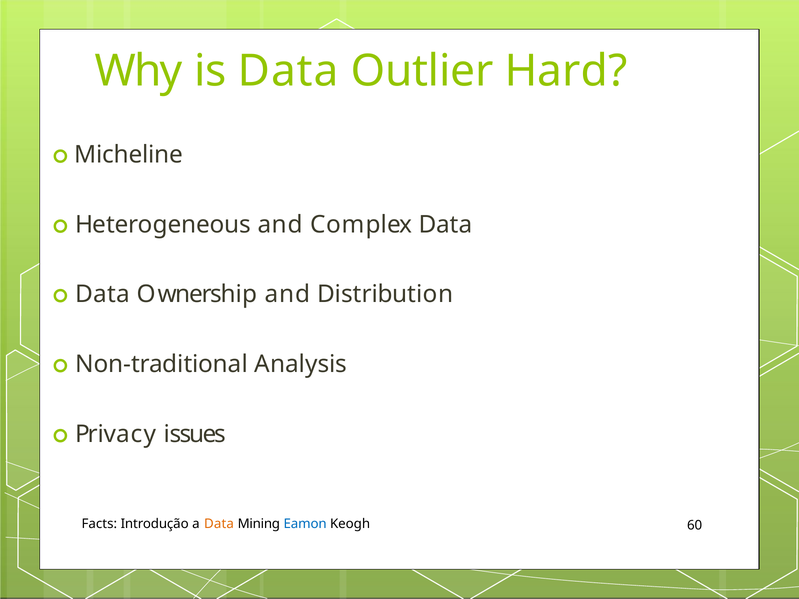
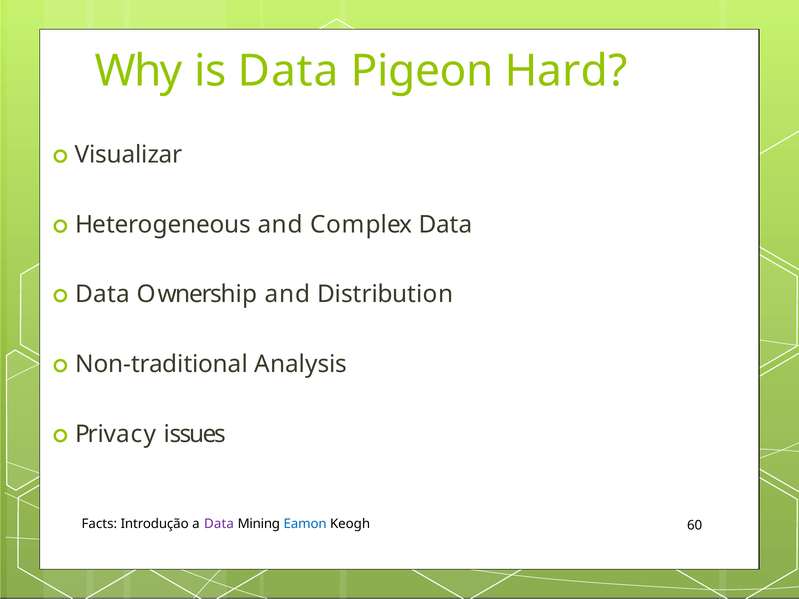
Outlier: Outlier -> Pigeon
Micheline: Micheline -> Visualizar
Data at (219, 524) colour: orange -> purple
